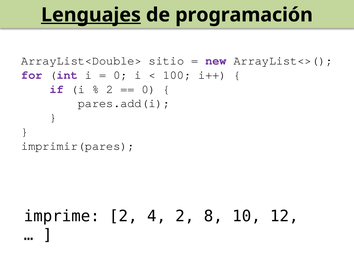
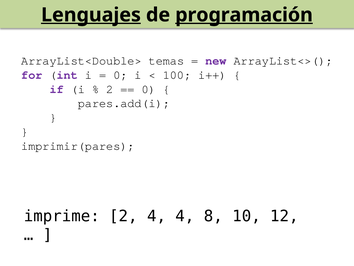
programación underline: none -> present
sitio: sitio -> temas
4 2: 2 -> 4
